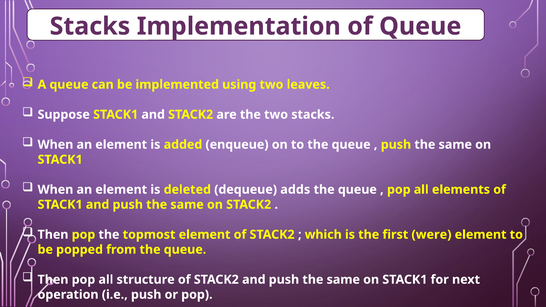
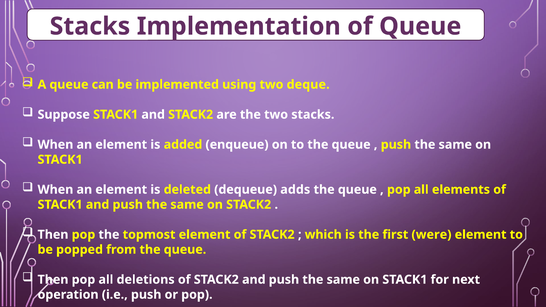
leaves: leaves -> deque
structure: structure -> deletions
